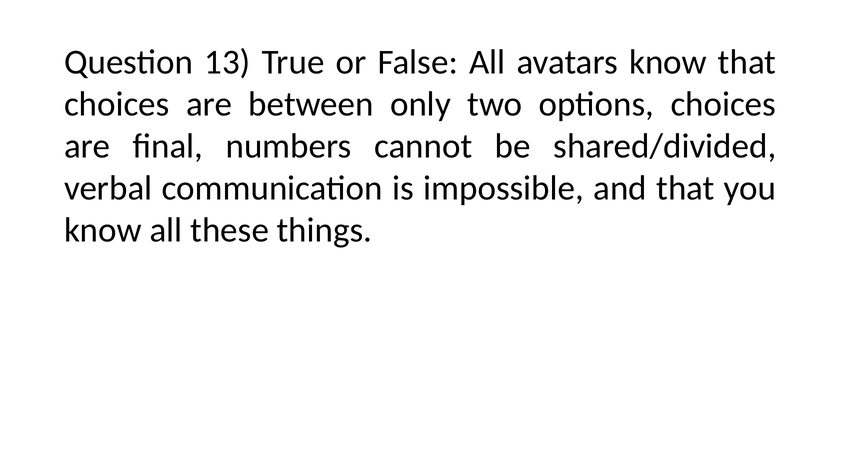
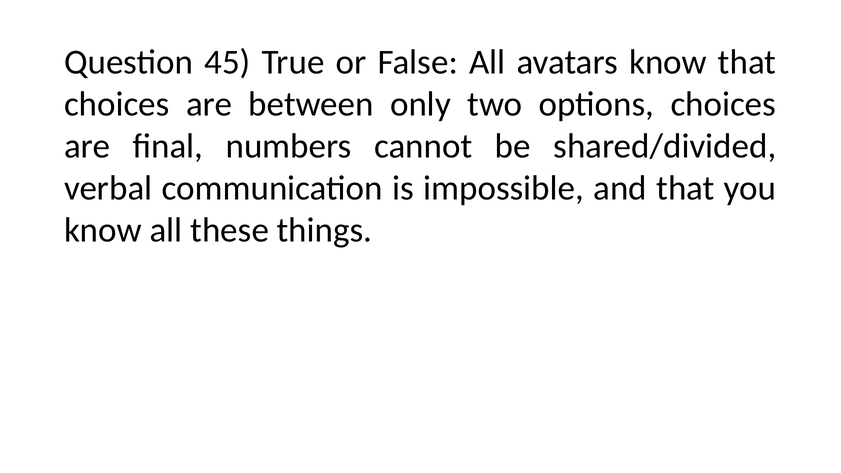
13: 13 -> 45
